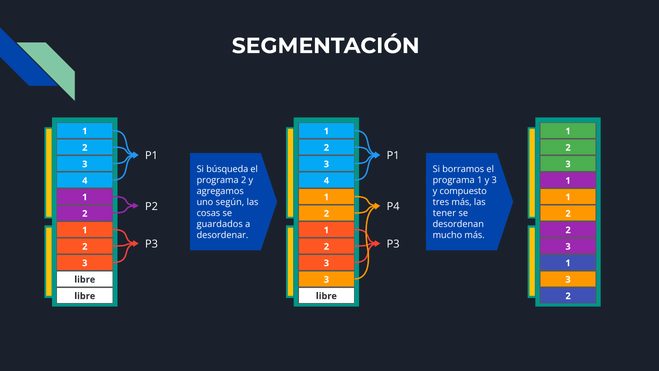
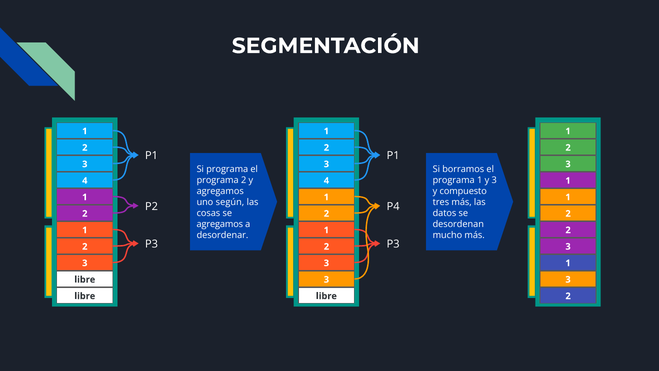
Si búsqueda: búsqueda -> programa
tener: tener -> datos
guardados at (220, 224): guardados -> agregamos
